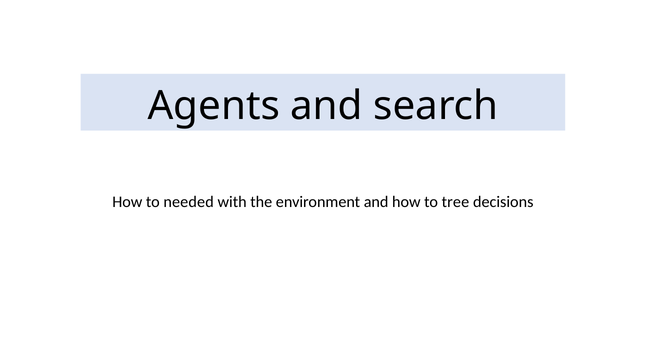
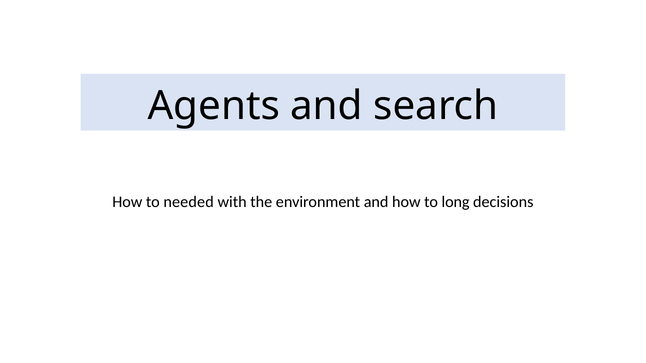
tree: tree -> long
